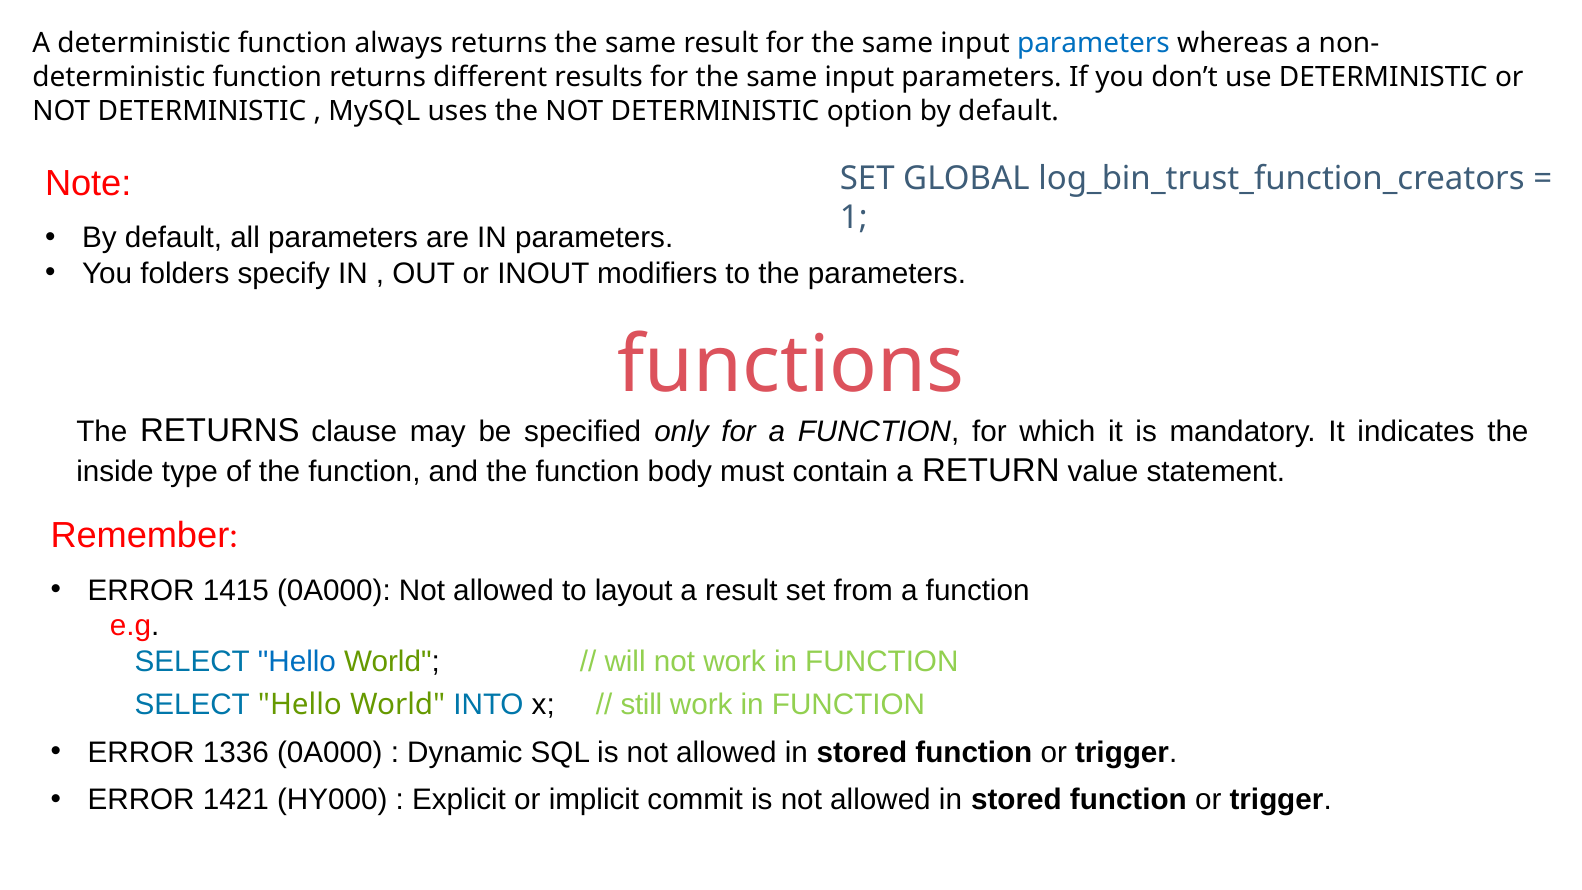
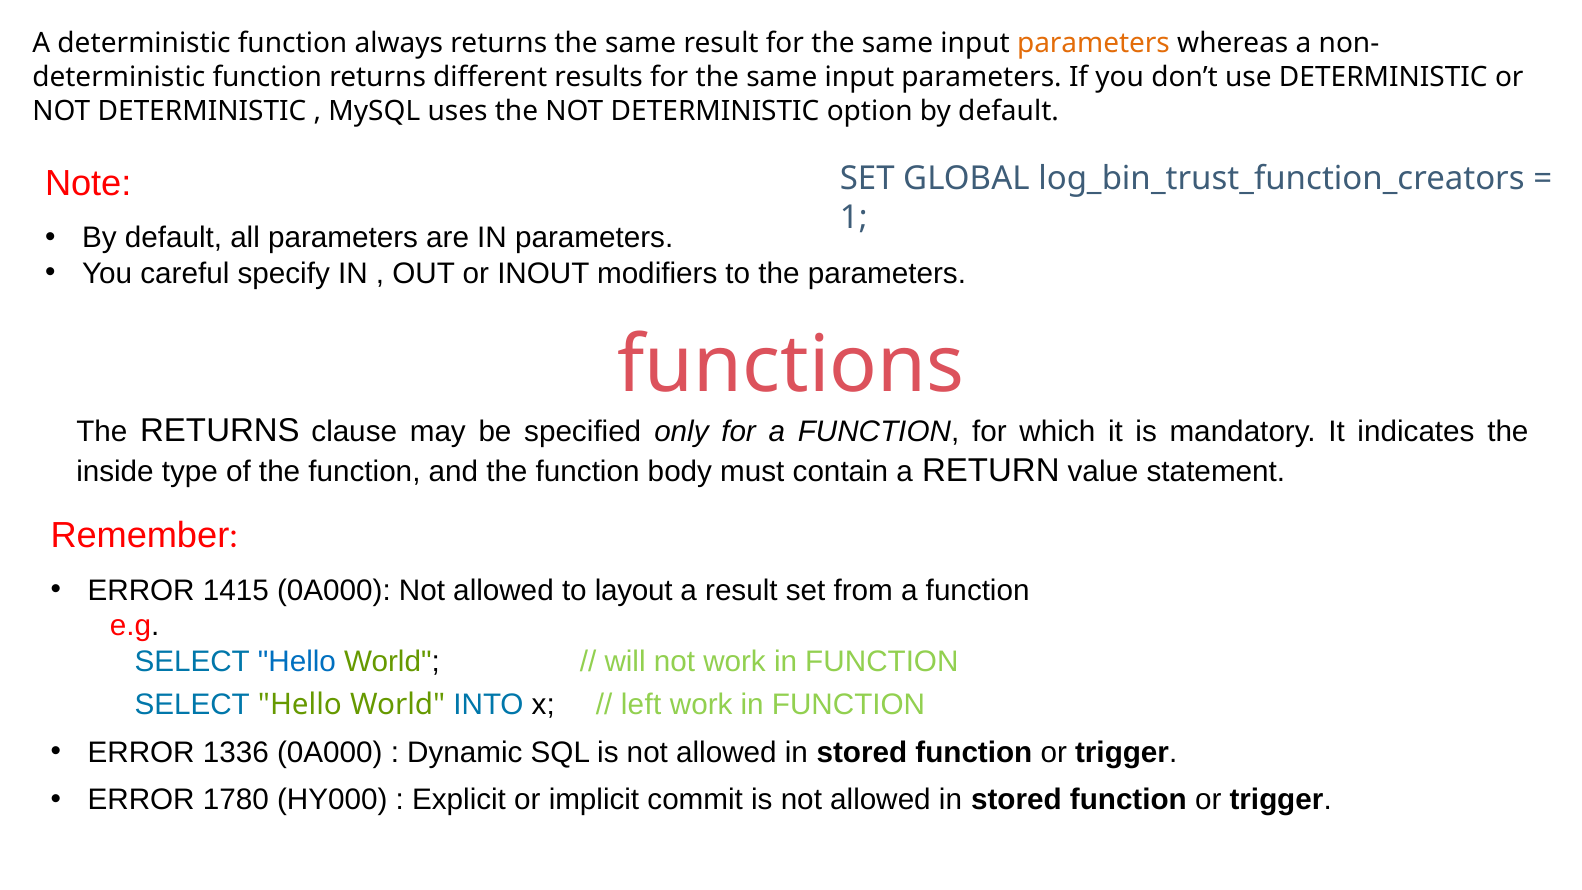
parameters at (1093, 44) colour: blue -> orange
folders: folders -> careful
still: still -> left
1421: 1421 -> 1780
